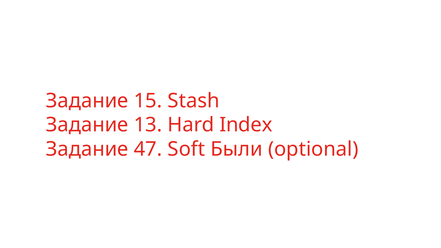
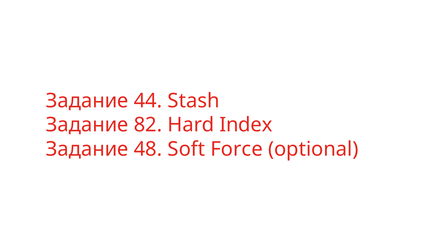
15: 15 -> 44
13: 13 -> 82
47: 47 -> 48
Были: Были -> Force
